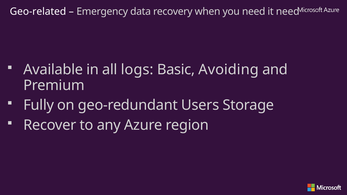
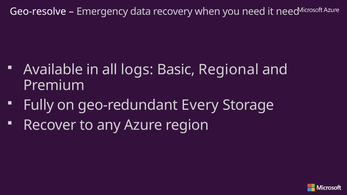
Geo-related: Geo-related -> Geo-resolve
Avoiding: Avoiding -> Regional
Users: Users -> Every
